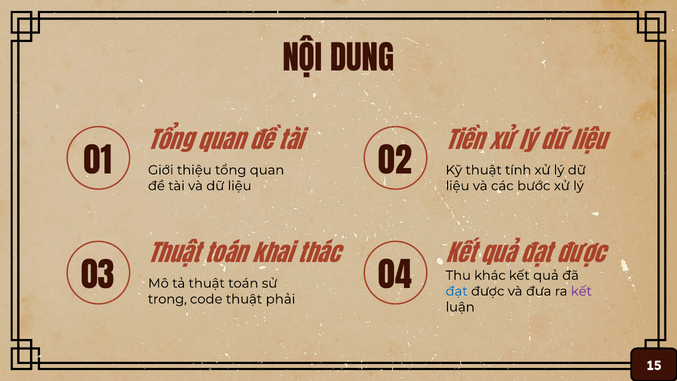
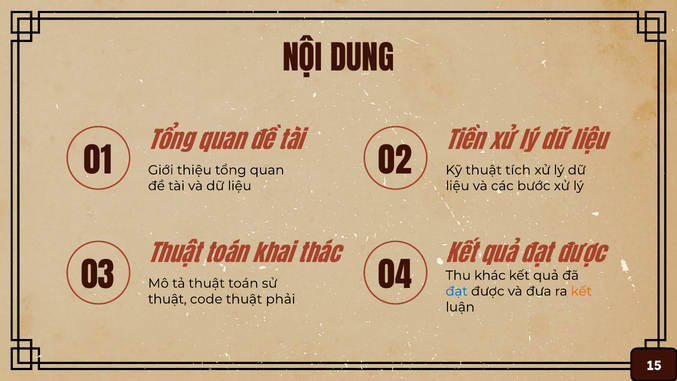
tính: tính -> tích
kết at (581, 291) colour: purple -> orange
trong at (167, 299): trong -> thuật
